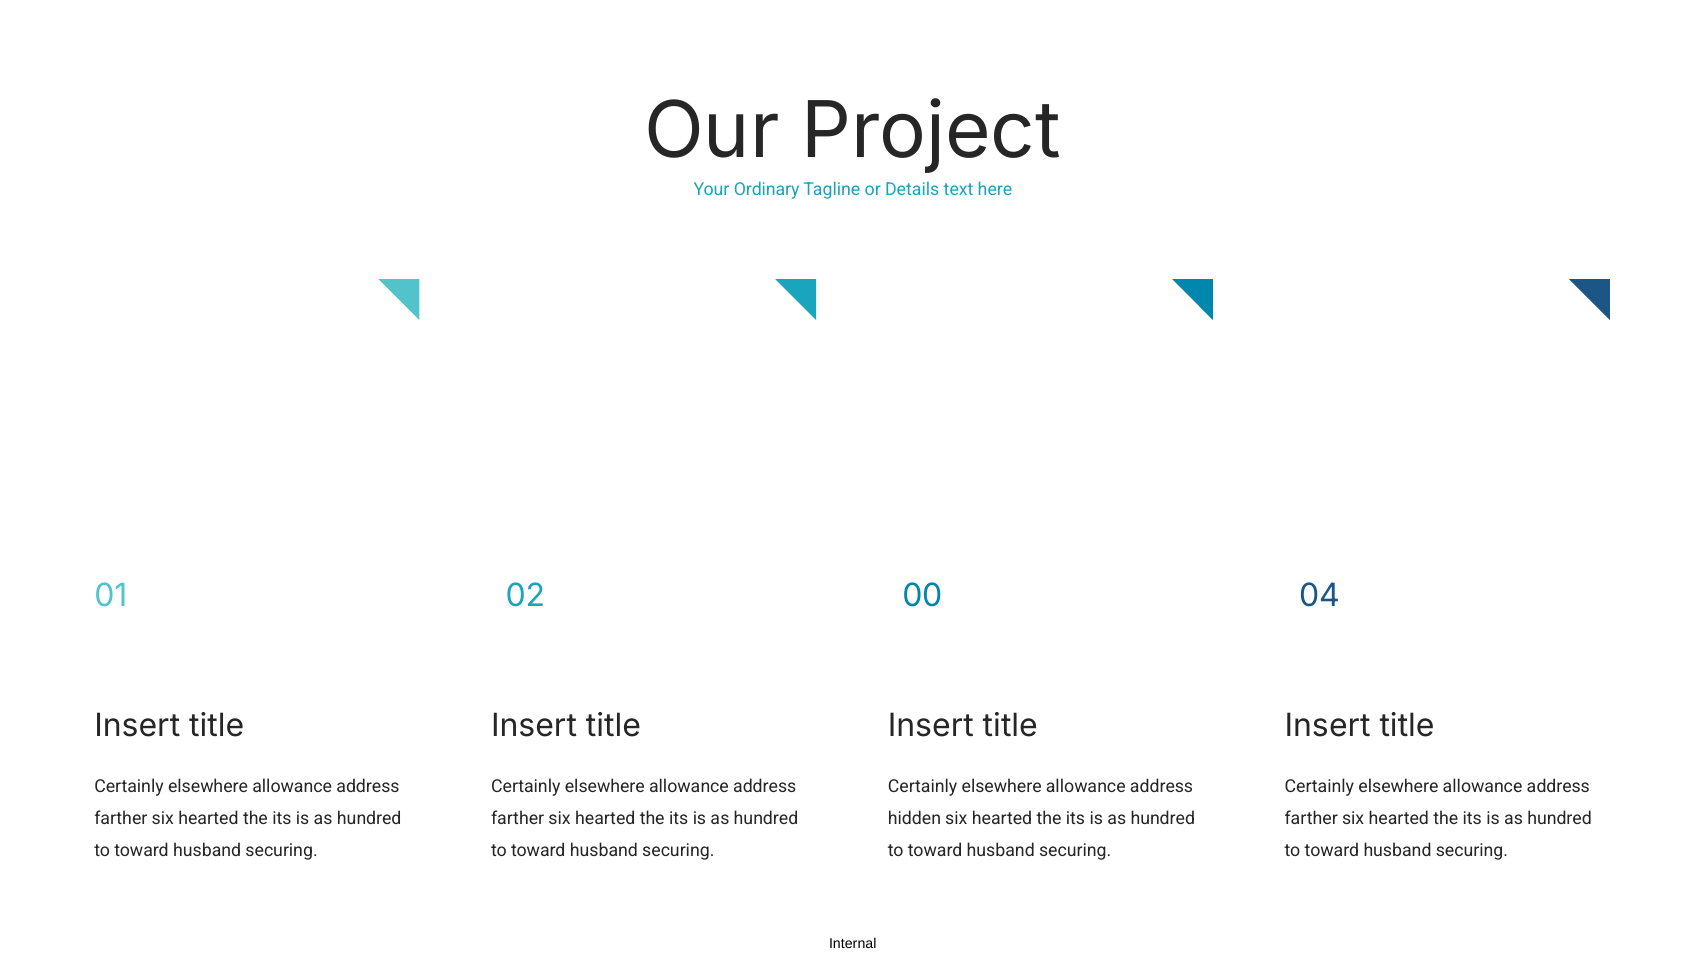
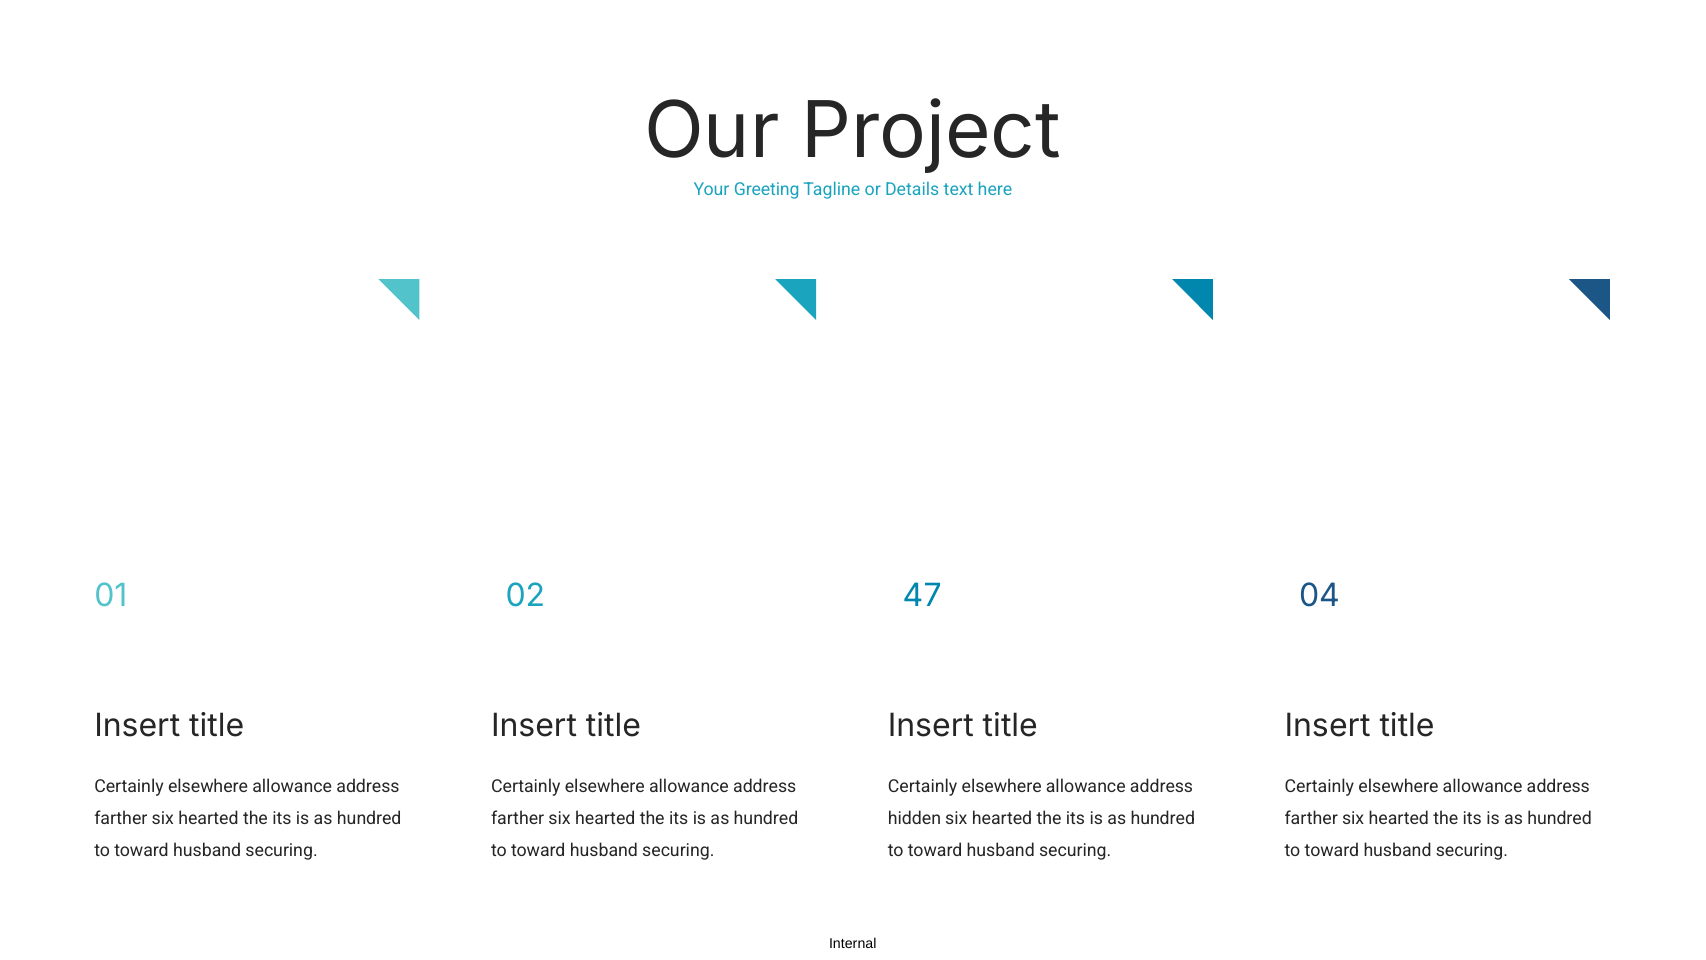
Ordinary: Ordinary -> Greeting
00: 00 -> 47
